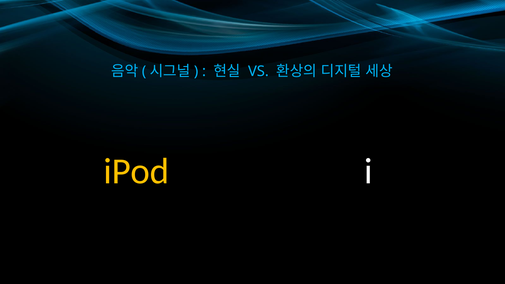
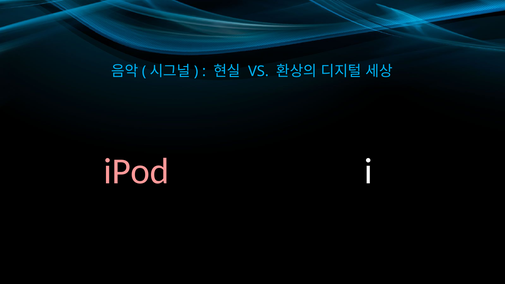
iPod colour: yellow -> pink
